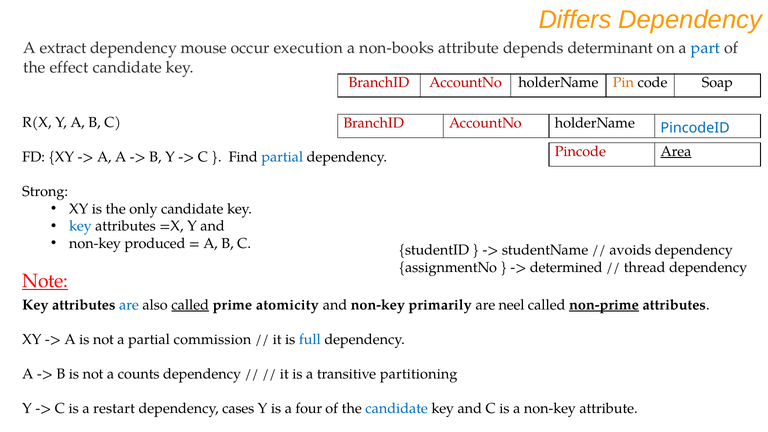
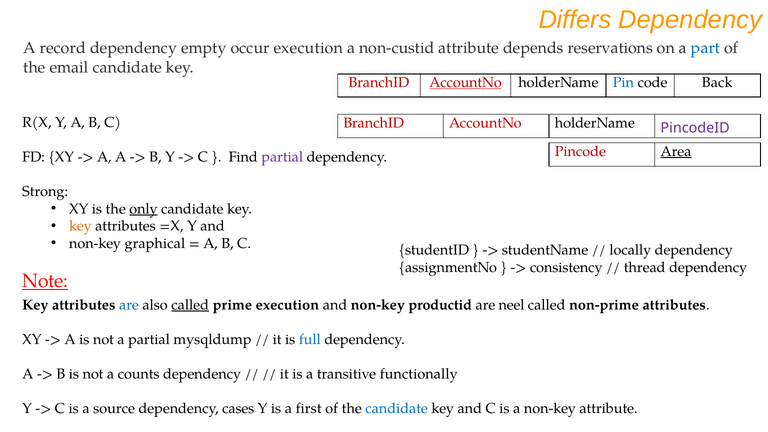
extract: extract -> record
mouse: mouse -> empty
non-books: non-books -> non-custid
determinant: determinant -> reservations
effect: effect -> email
AccountNo at (466, 83) underline: none -> present
Pin colour: orange -> blue
Soap: Soap -> Back
PincodeID colour: blue -> purple
partial at (282, 157) colour: blue -> purple
only underline: none -> present
key at (80, 226) colour: blue -> orange
produced: produced -> graphical
avoids: avoids -> locally
determined: determined -> consistency
prime atomicity: atomicity -> execution
primarily: primarily -> productid
non-prime underline: present -> none
commission: commission -> mysqldump
partitioning: partitioning -> functionally
restart: restart -> source
four: four -> first
